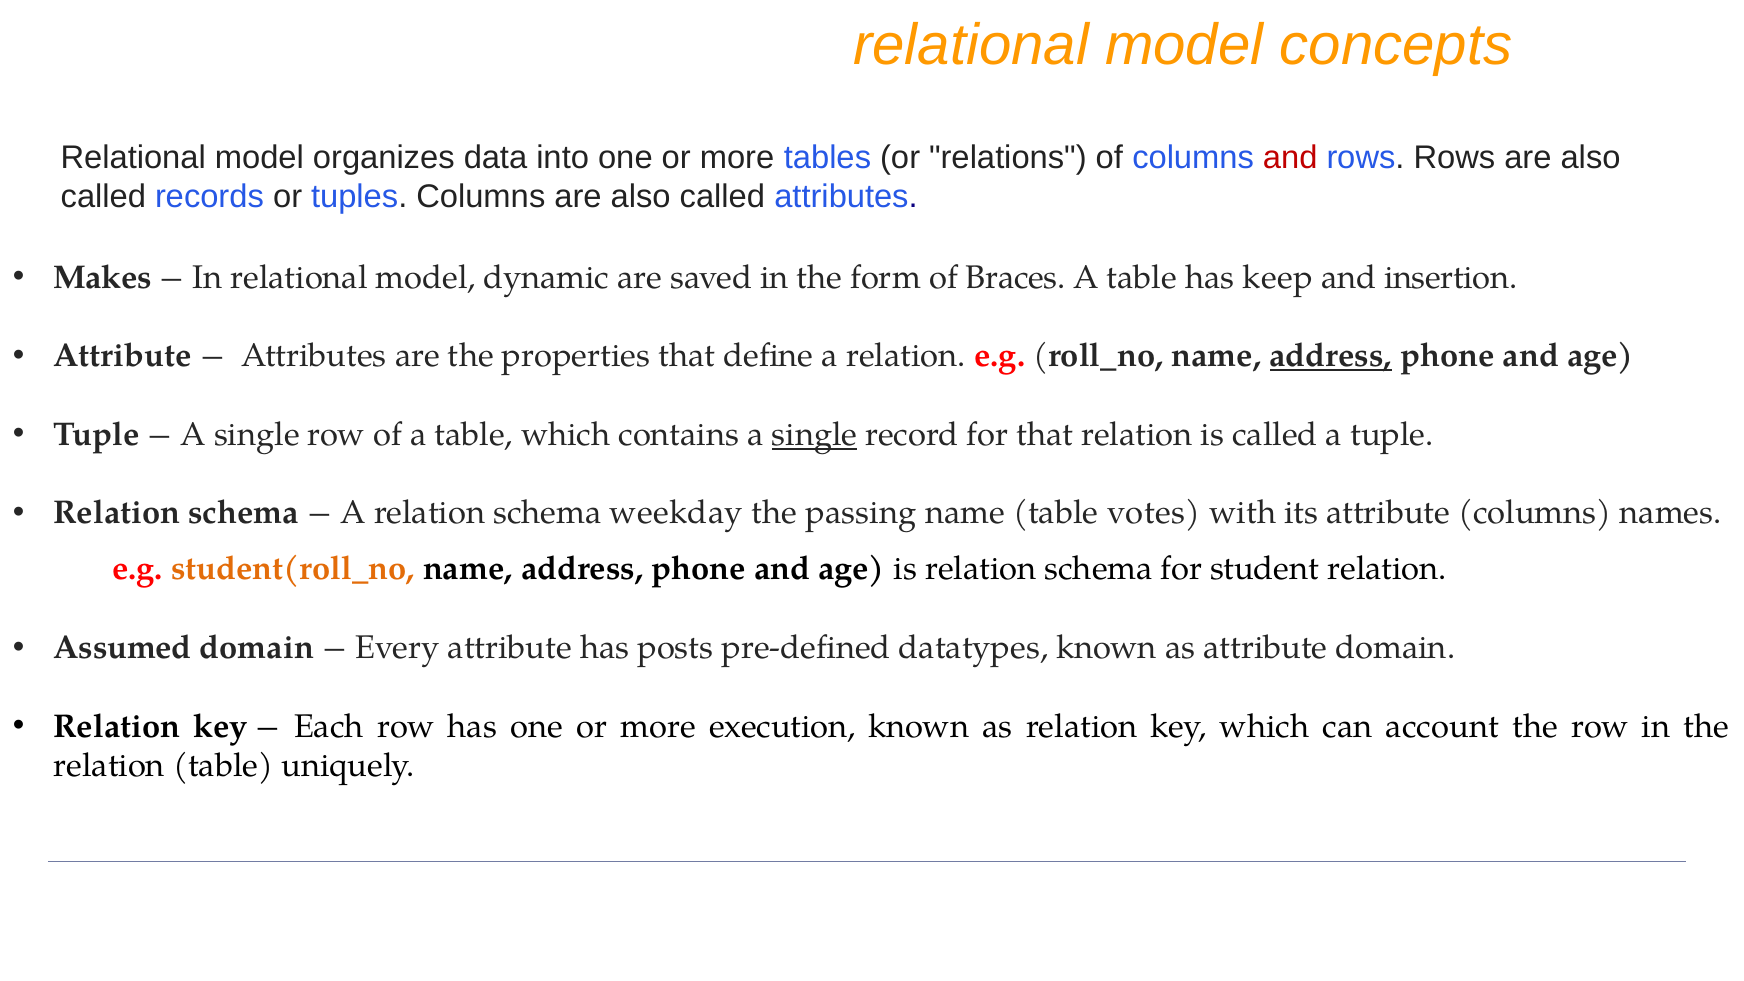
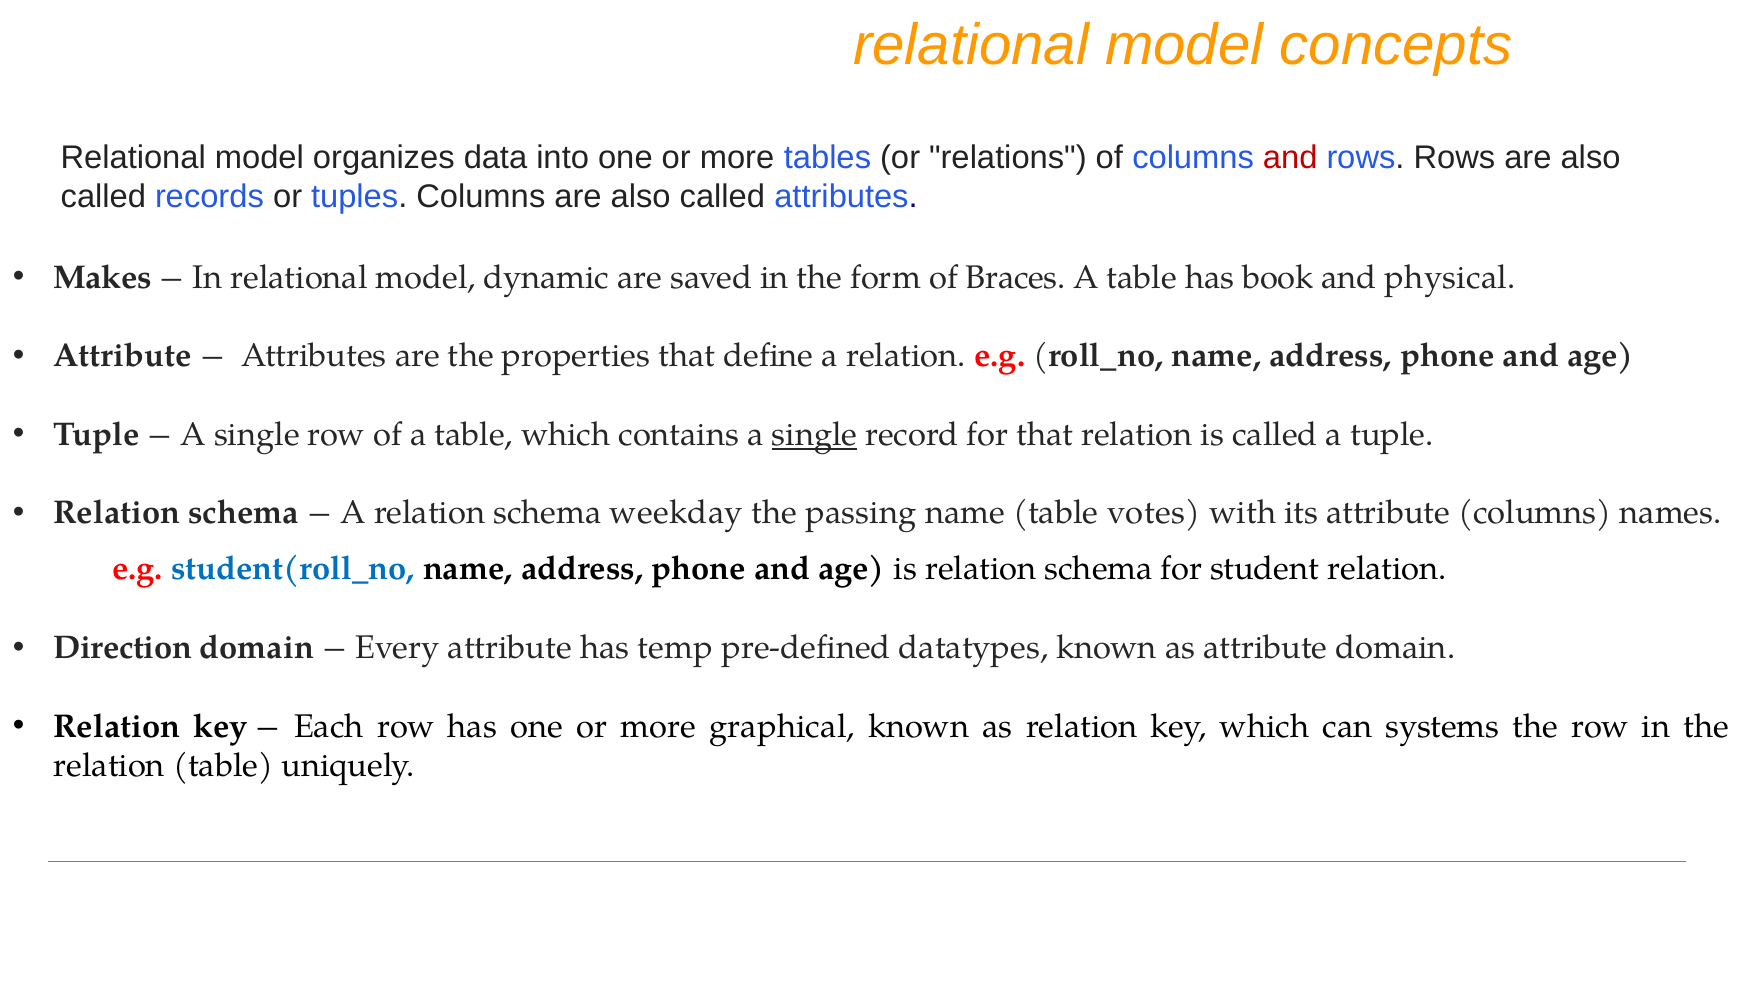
keep: keep -> book
insertion: insertion -> physical
address at (1331, 356) underline: present -> none
student(roll_no colour: orange -> blue
Assumed: Assumed -> Direction
posts: posts -> temp
execution: execution -> graphical
account: account -> systems
